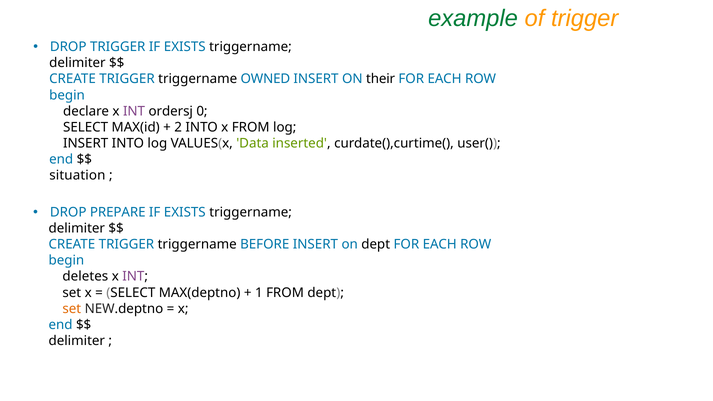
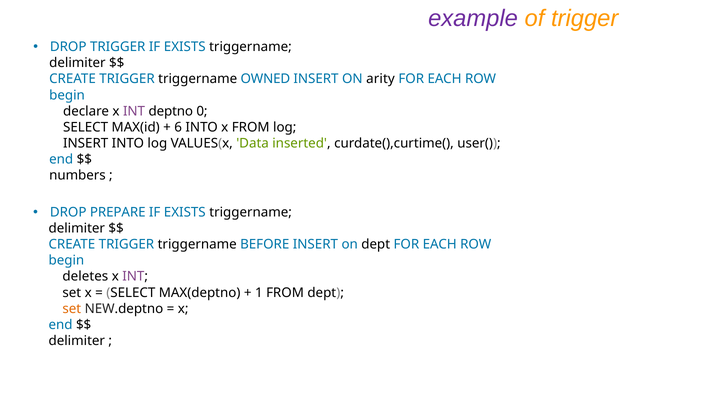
example colour: green -> purple
their: their -> arity
ordersj: ordersj -> deptno
2: 2 -> 6
situation: situation -> numbers
